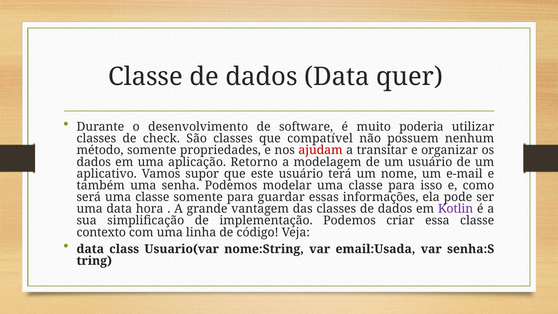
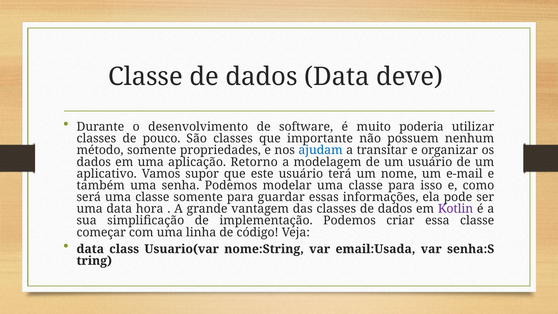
quer: quer -> deve
check: check -> pouco
compatível: compatível -> importante
ajudam colour: red -> blue
contexto: contexto -> começar
